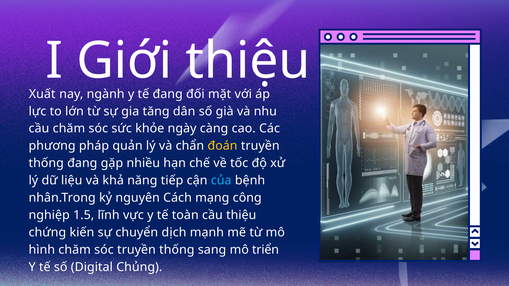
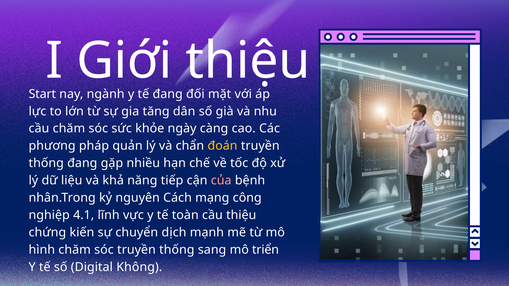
Xuất: Xuất -> Start
của colour: light blue -> pink
1.5: 1.5 -> 4.1
Chủng: Chủng -> Không
